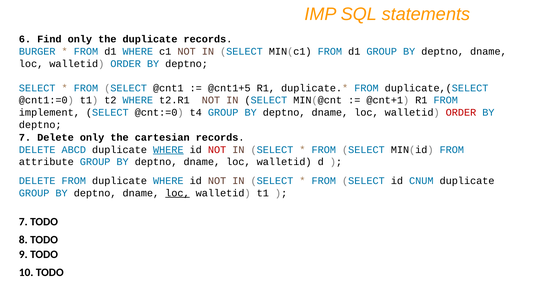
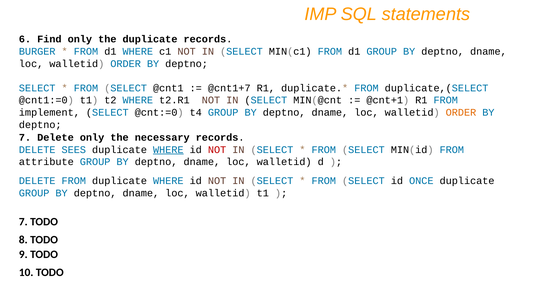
@cnt1+5: @cnt1+5 -> @cnt1+7
ORDER at (461, 112) colour: red -> orange
cartesian: cartesian -> necessary
ABCD: ABCD -> SEES
CNUM: CNUM -> ONCE
loc at (177, 193) underline: present -> none
